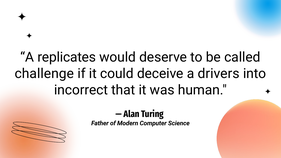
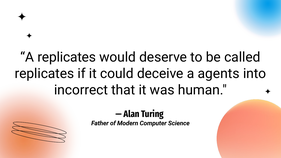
challenge at (44, 74): challenge -> replicates
drivers: drivers -> agents
